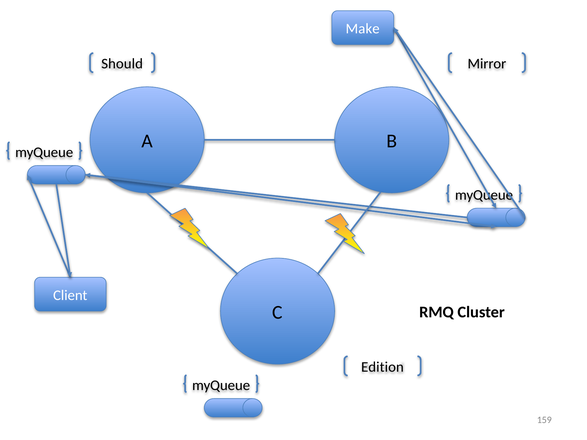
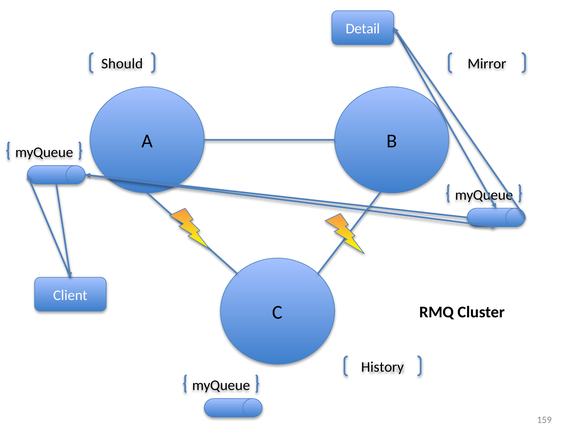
Make: Make -> Detail
Edition: Edition -> History
